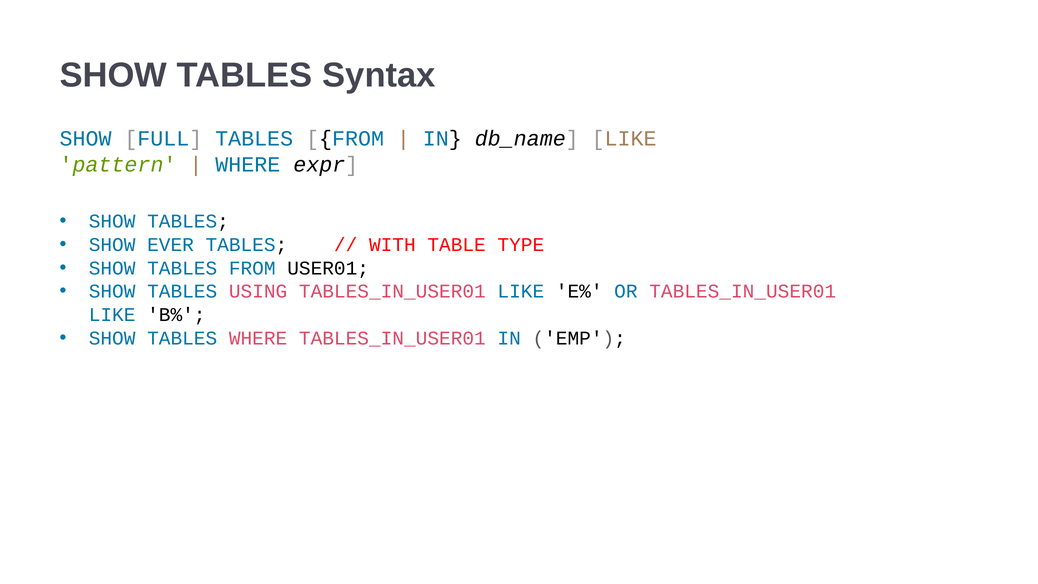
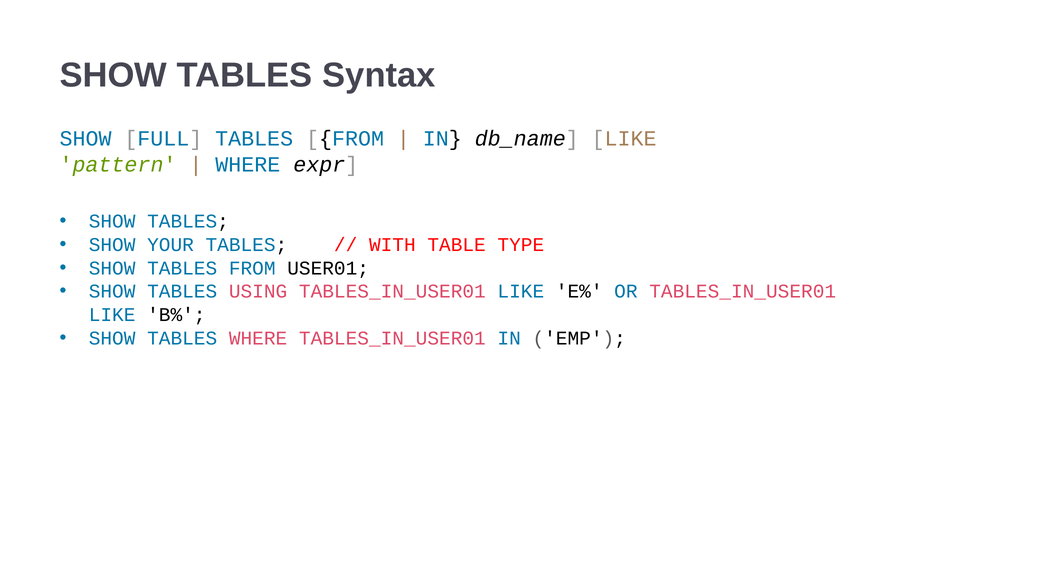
EVER: EVER -> YOUR
